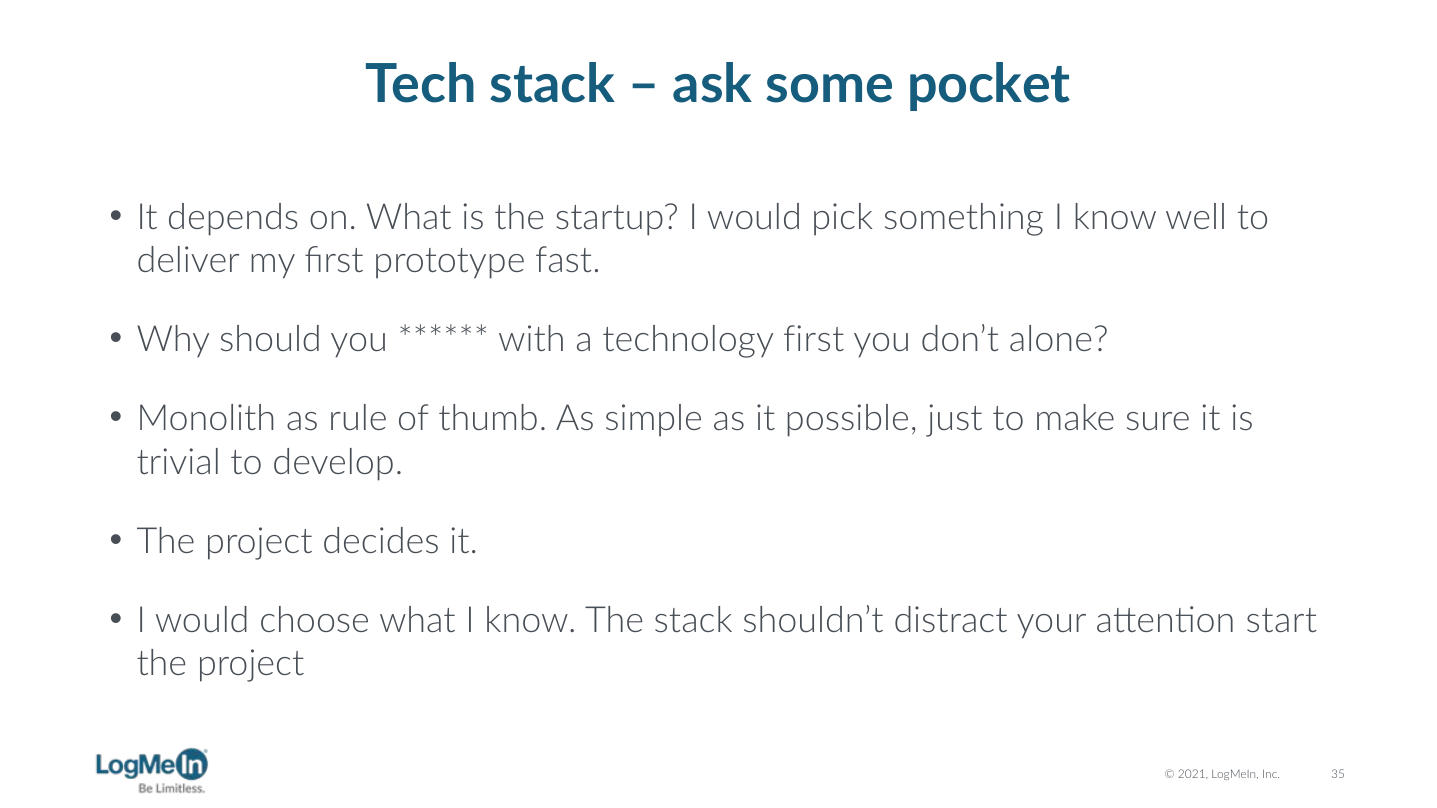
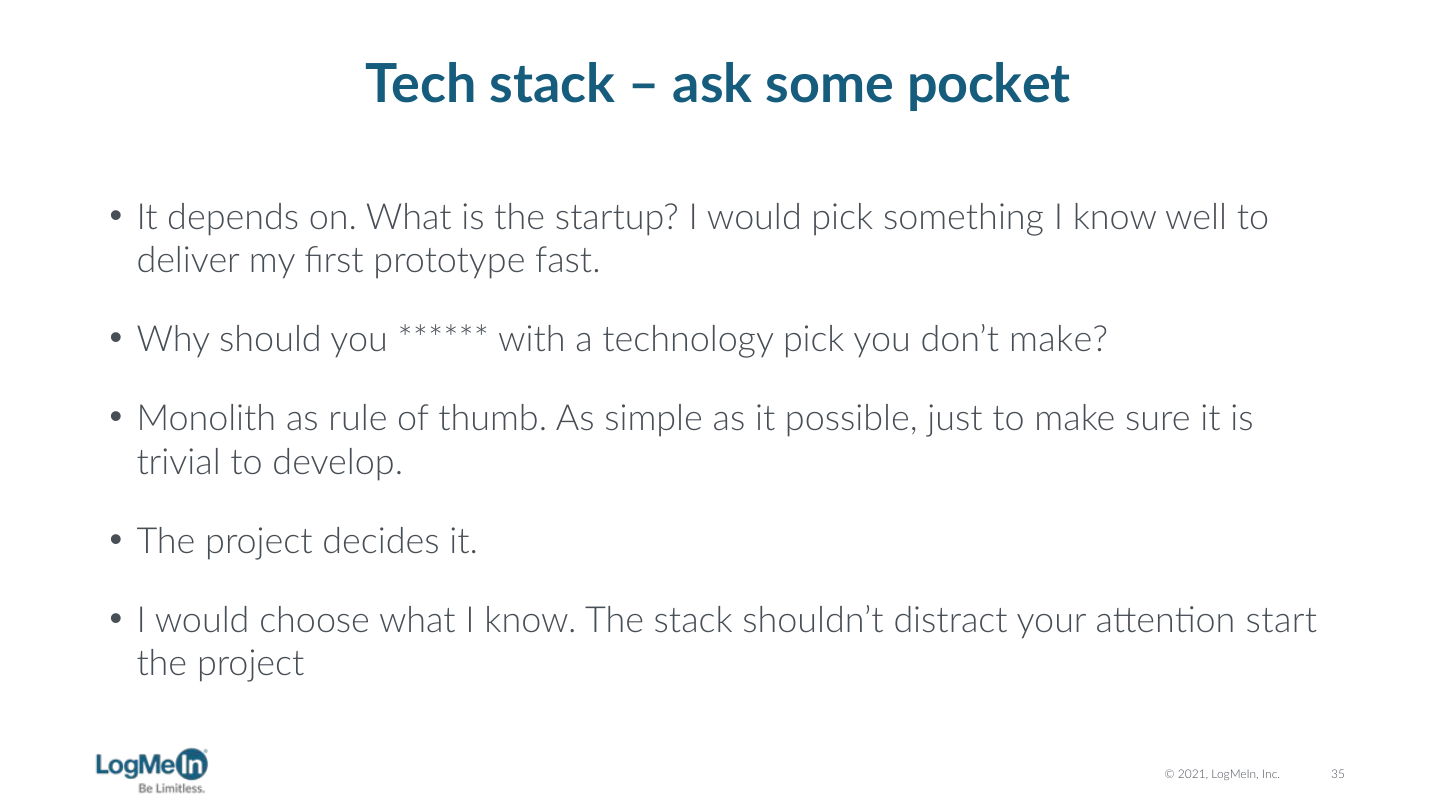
technology first: first -> pick
don’t alone: alone -> make
